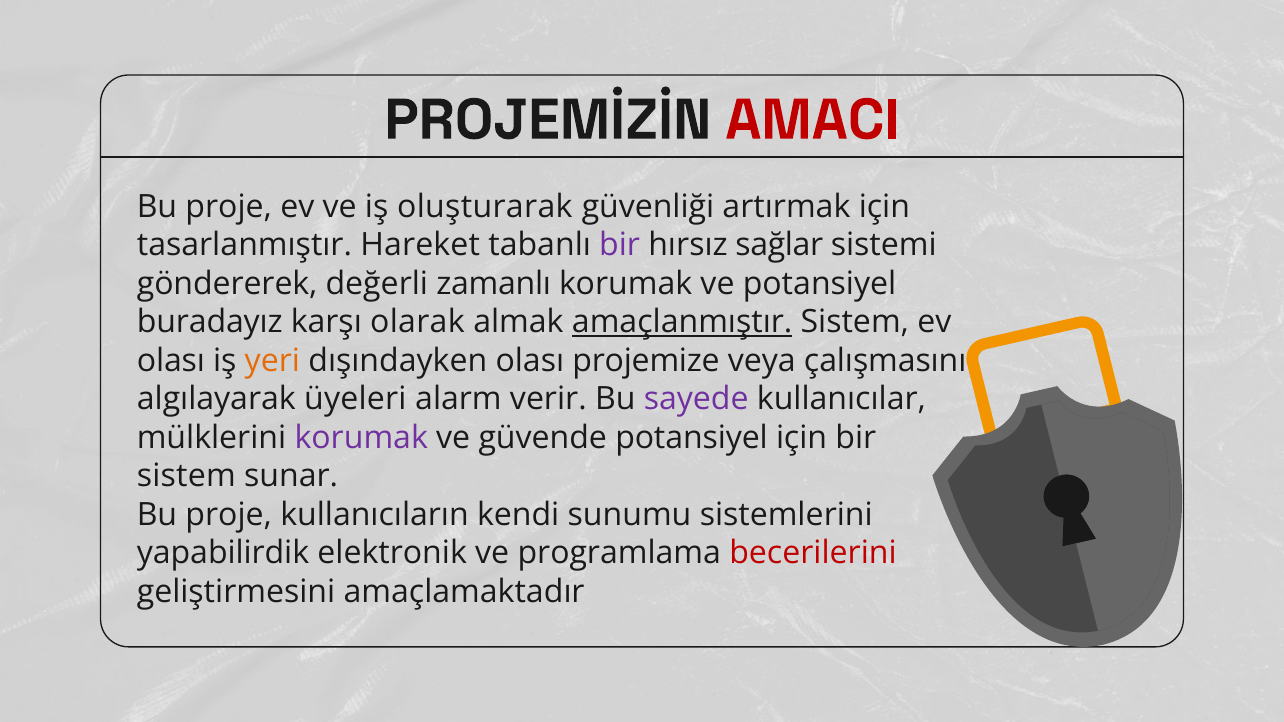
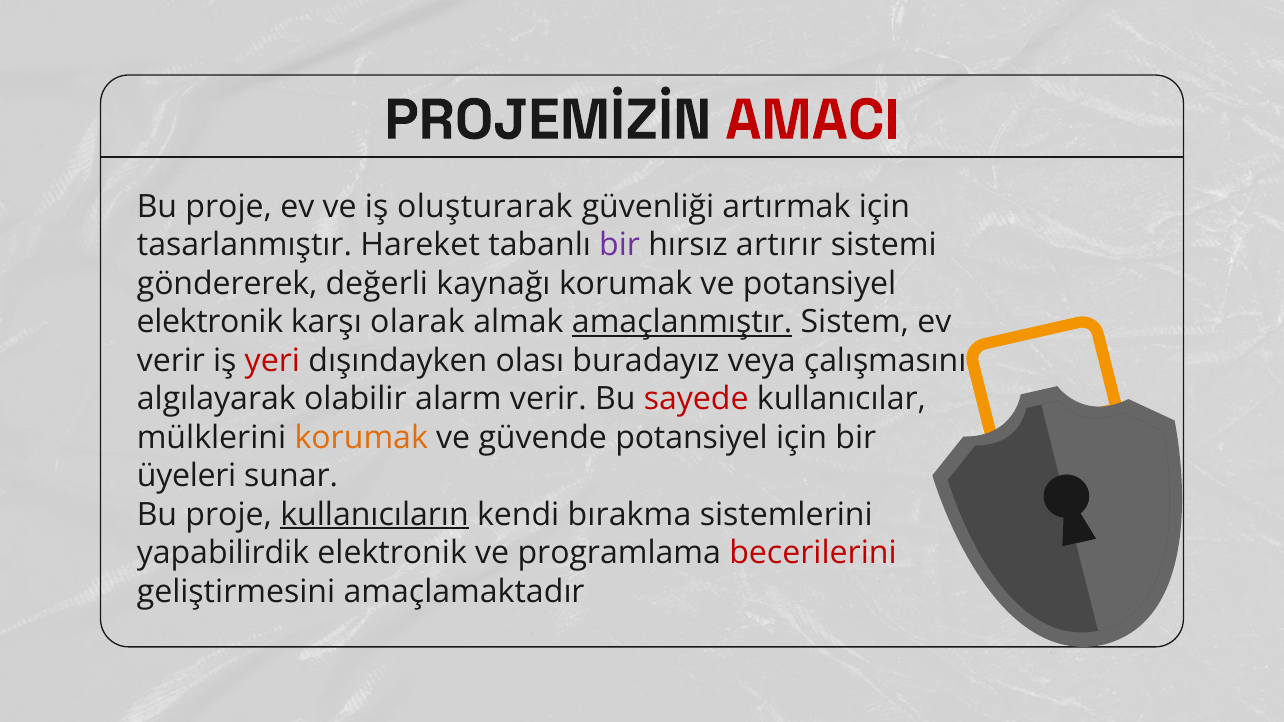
sağlar: sağlar -> artırır
zamanlı: zamanlı -> kaynağı
buradayız at (210, 322): buradayız -> elektronik
olası at (171, 361): olası -> verir
yeri colour: orange -> red
projemize: projemize -> buradayız
üyeleri: üyeleri -> olabilir
sayede colour: purple -> red
korumak at (361, 438) colour: purple -> orange
sistem at (186, 476): sistem -> üyeleri
kullanıcıların underline: none -> present
sunumu: sunumu -> bırakma
